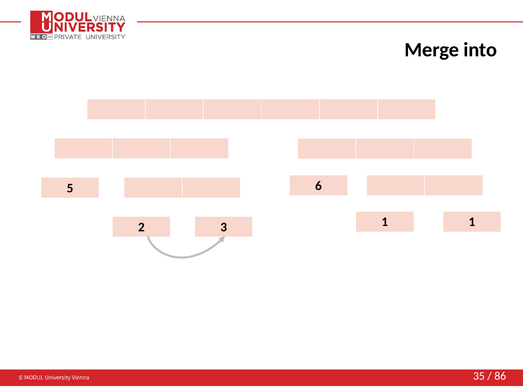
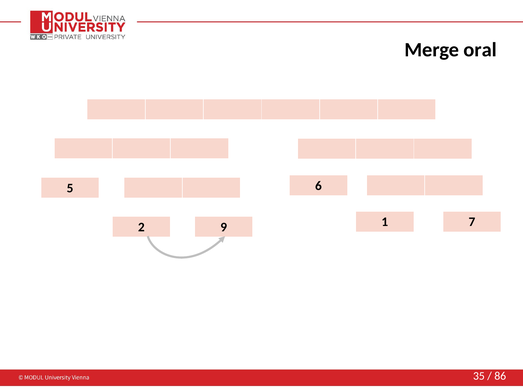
into: into -> oral
1 1: 1 -> 7
3: 3 -> 9
